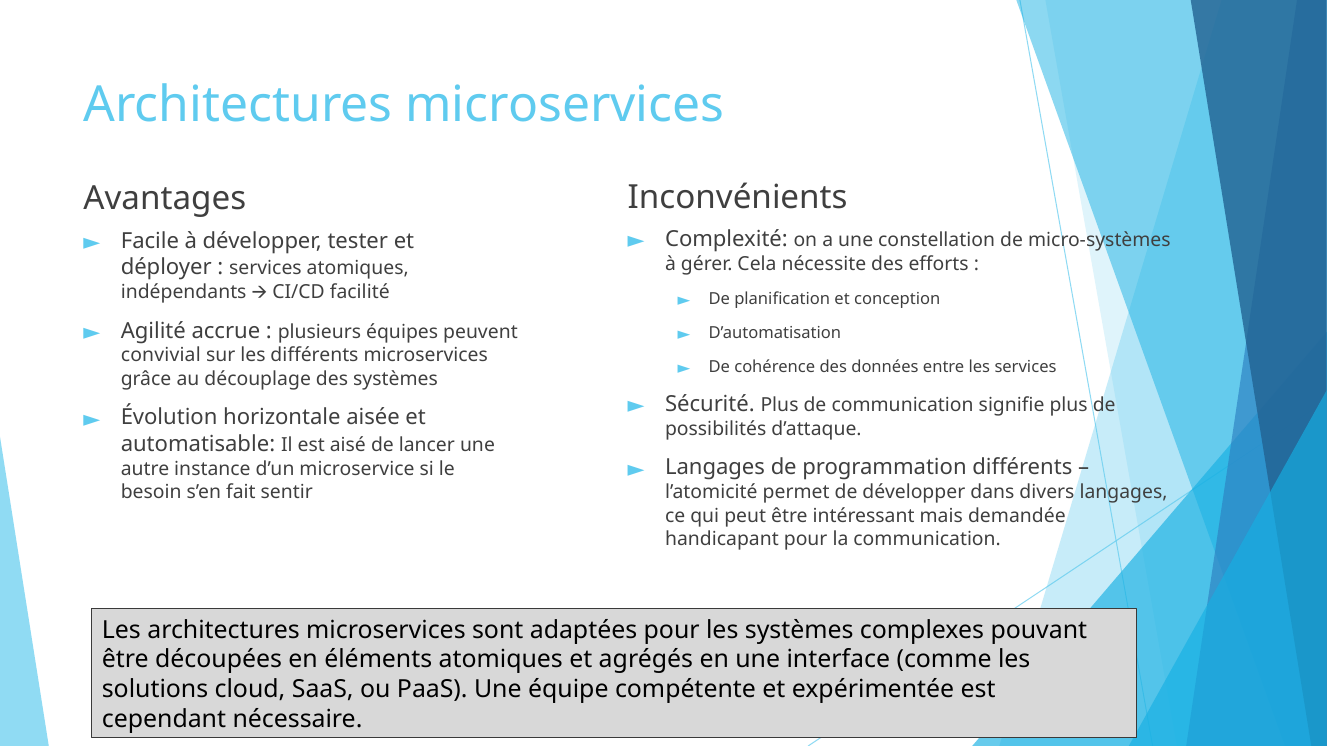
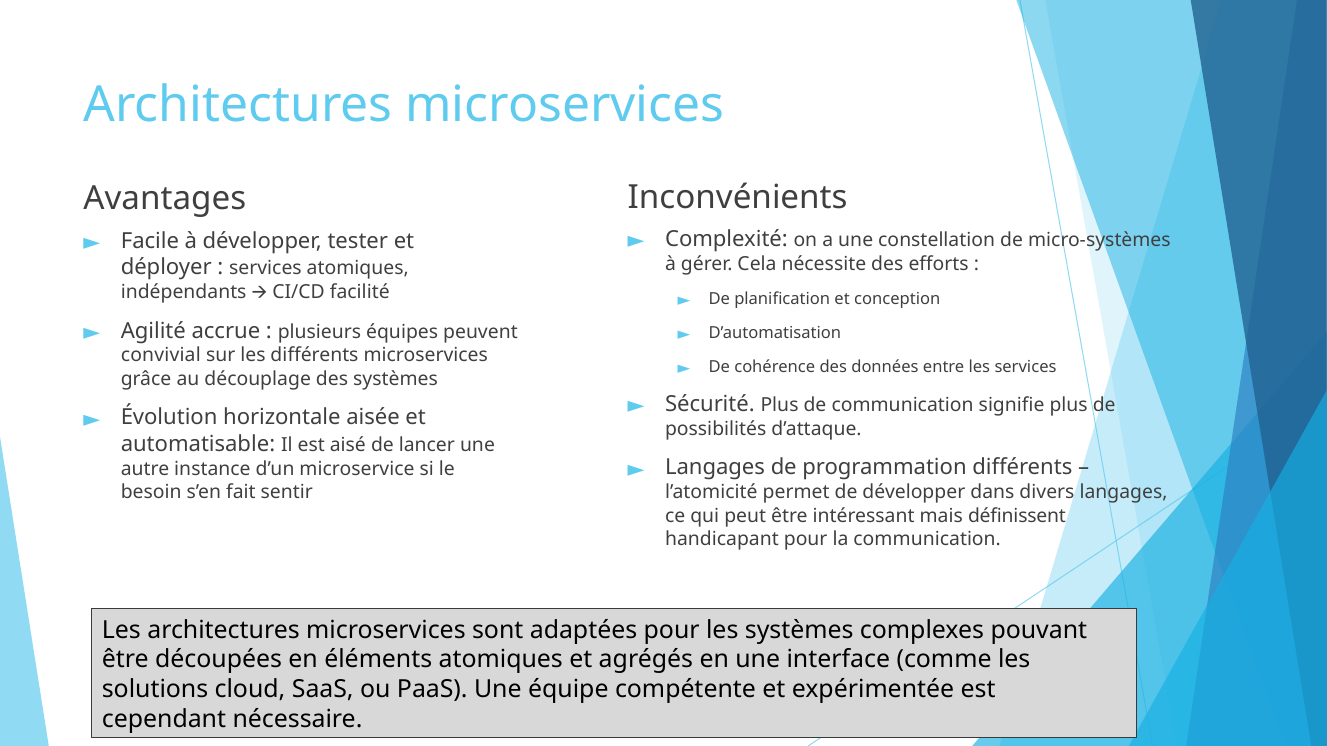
demandée: demandée -> définissent
